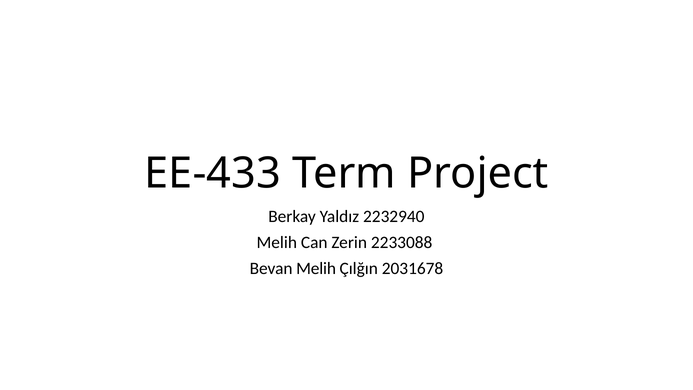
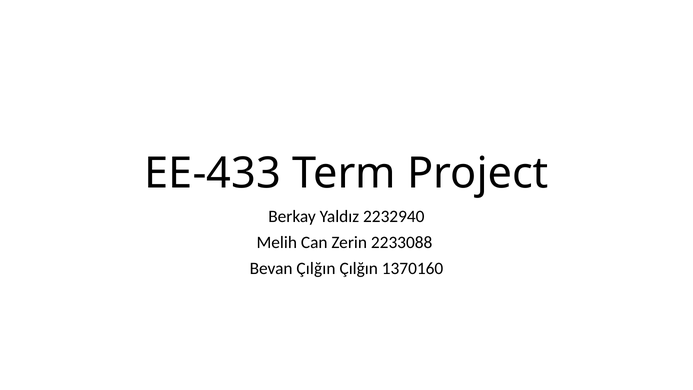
Bevan Melih: Melih -> Çılğın
2031678: 2031678 -> 1370160
